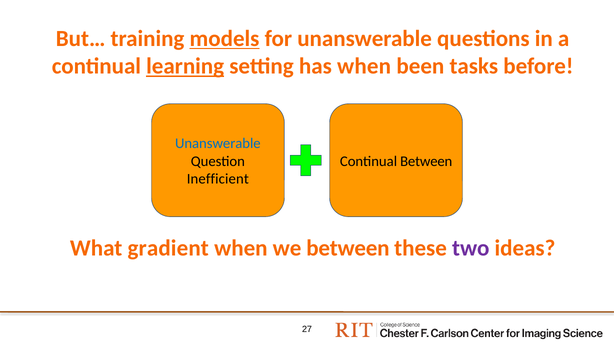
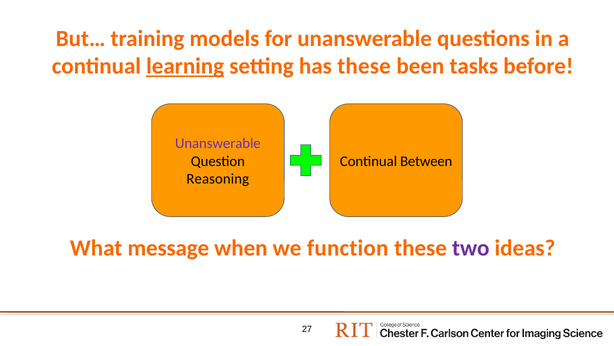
models underline: present -> none
has when: when -> these
Unanswerable at (218, 143) colour: blue -> purple
Inefficient: Inefficient -> Reasoning
gradient: gradient -> message
we between: between -> function
